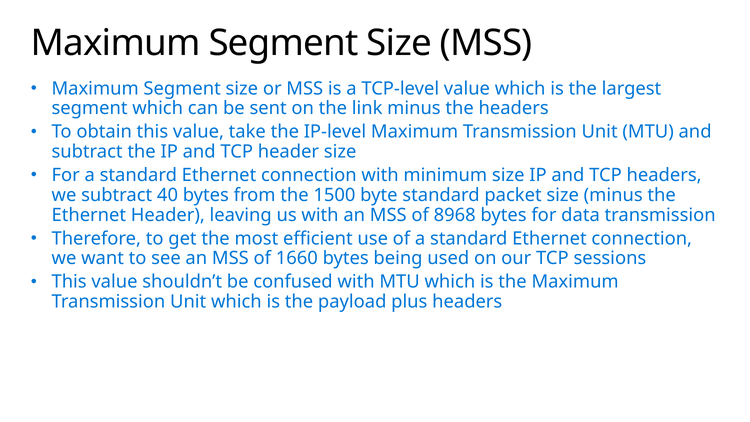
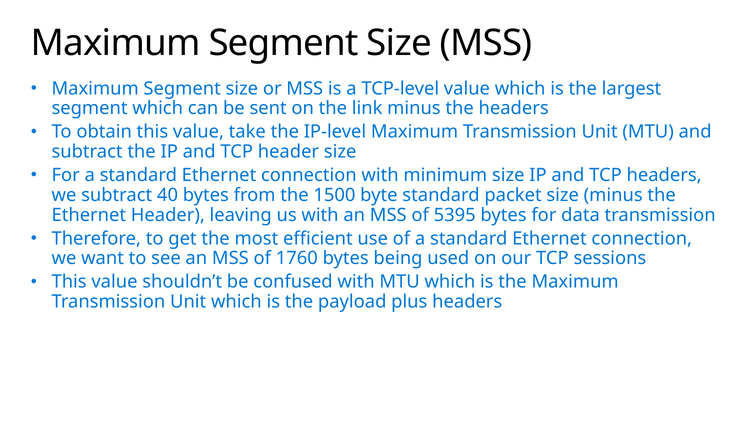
8968: 8968 -> 5395
1660: 1660 -> 1760
